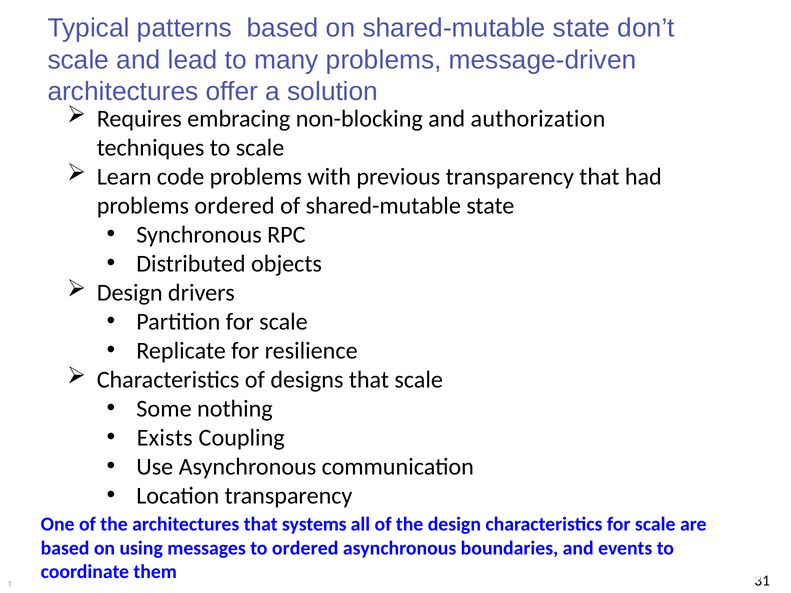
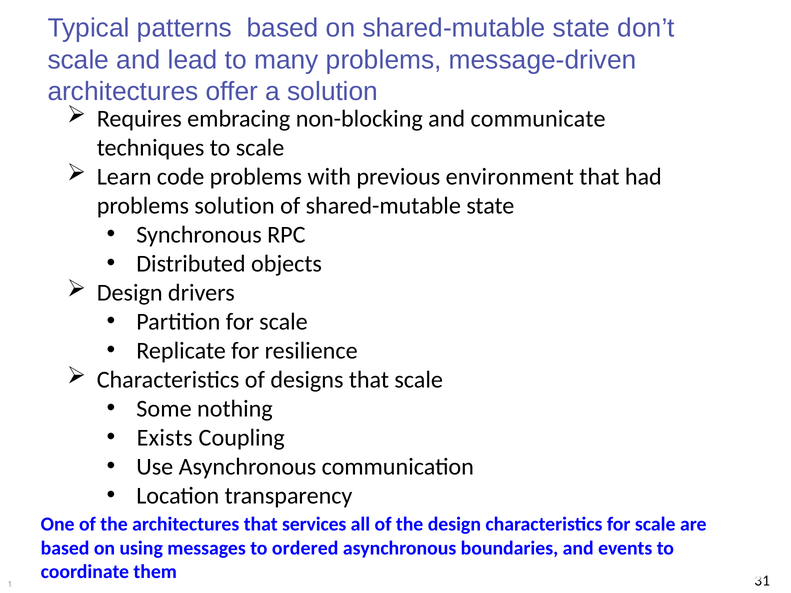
authorization: authorization -> communicate
previous transparency: transparency -> environment
problems ordered: ordered -> solution
systems: systems -> services
